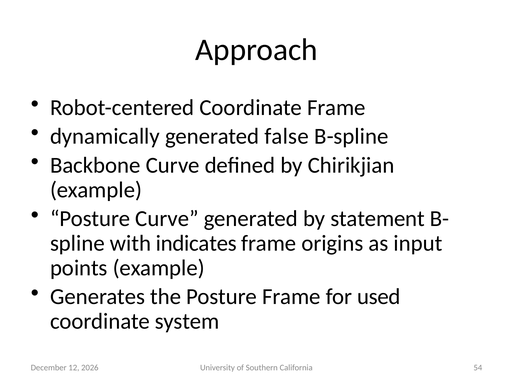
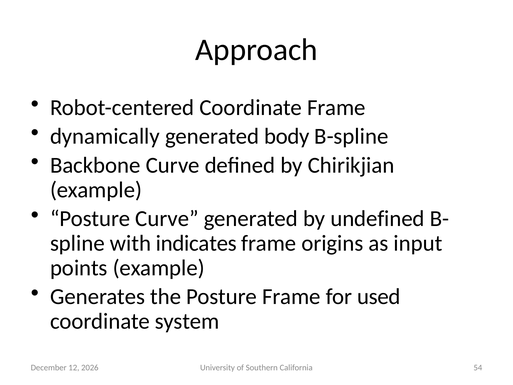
false: false -> body
statement: statement -> undefined
